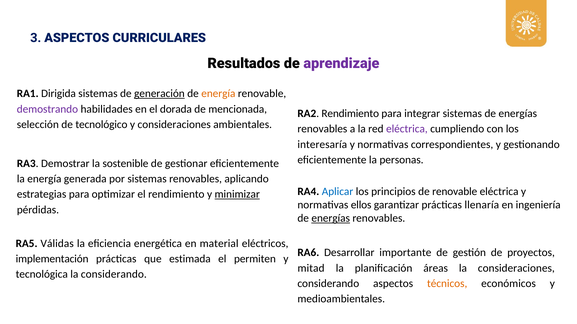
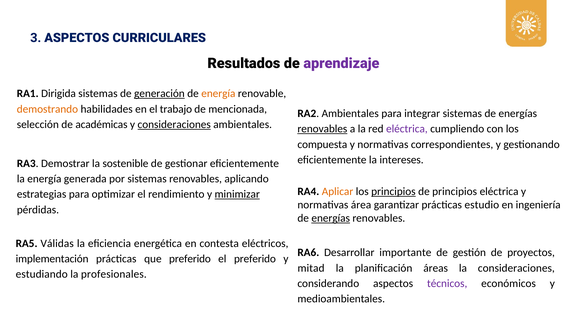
demostrando colour: purple -> orange
dorada: dorada -> trabajo
RA2 Rendimiento: Rendimiento -> Ambientales
tecnológico: tecnológico -> académicas
consideraciones at (174, 125) underline: none -> present
renovables at (322, 129) underline: none -> present
interesaría: interesaría -> compuesta
personas: personas -> intereses
Aplicar colour: blue -> orange
principios at (393, 192) underline: none -> present
de renovable: renovable -> principios
ellos: ellos -> área
llenaría: llenaría -> estudio
material: material -> contesta
que estimada: estimada -> preferido
el permiten: permiten -> preferido
tecnológica: tecnológica -> estudiando
la considerando: considerando -> profesionales
técnicos colour: orange -> purple
